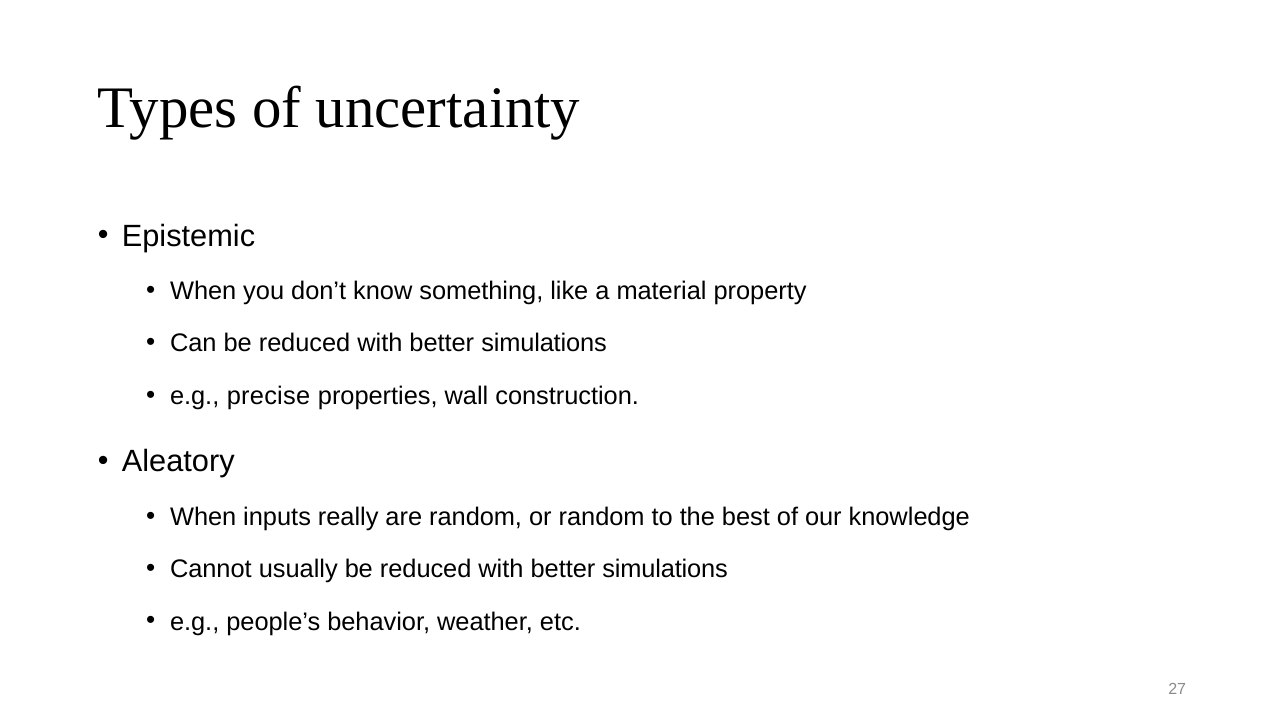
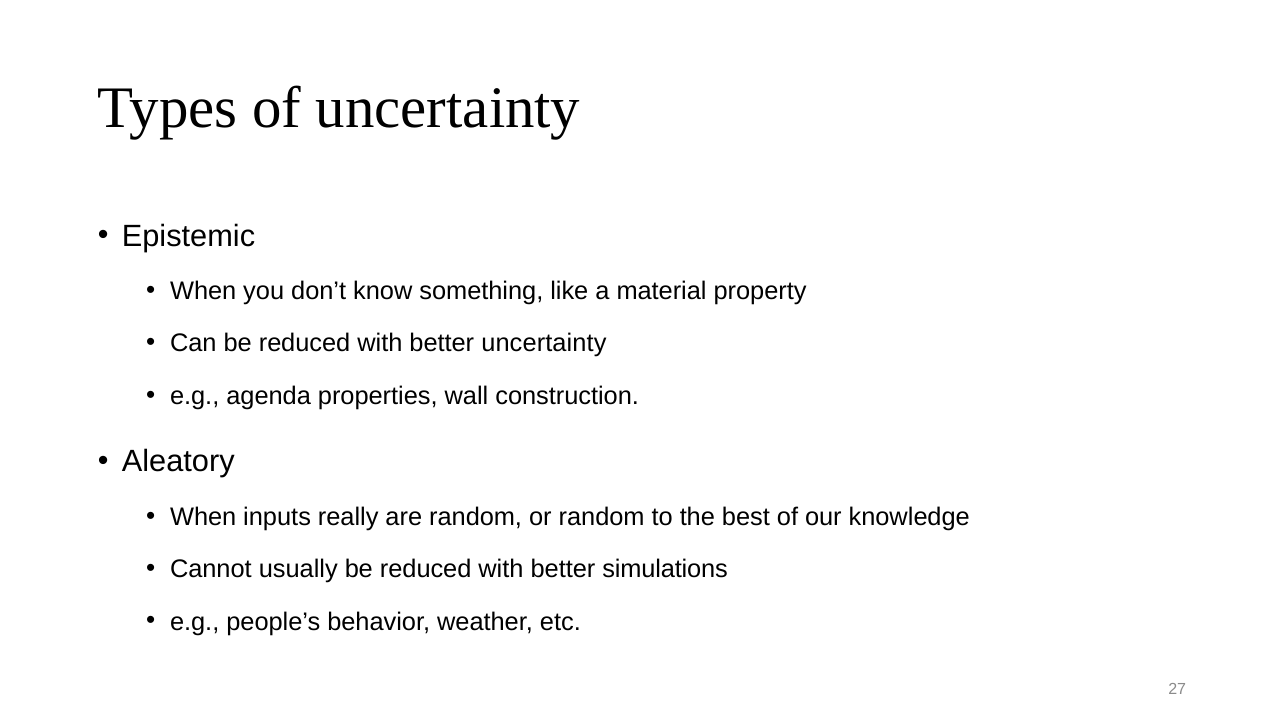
simulations at (544, 344): simulations -> uncertainty
precise: precise -> agenda
